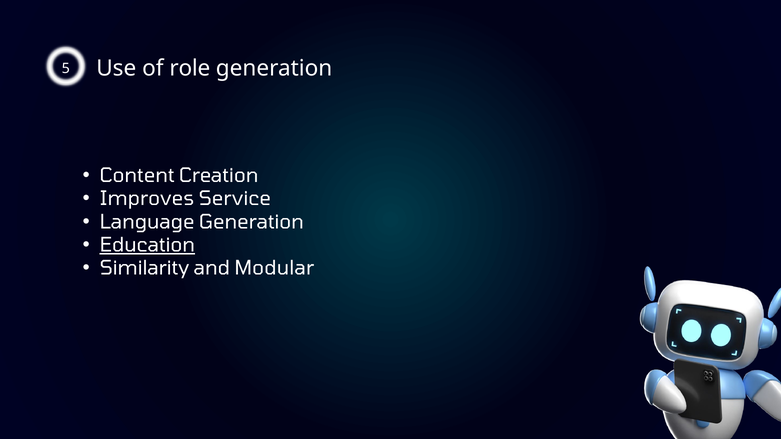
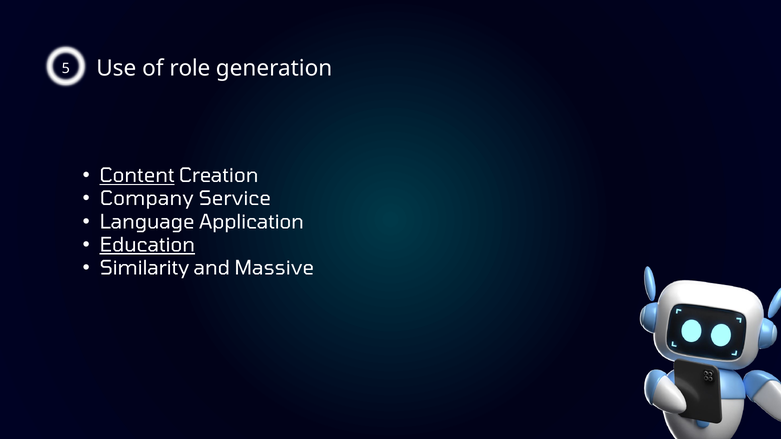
Content underline: none -> present
Improves: Improves -> Company
Language Generation: Generation -> Application
Modular: Modular -> Massive
